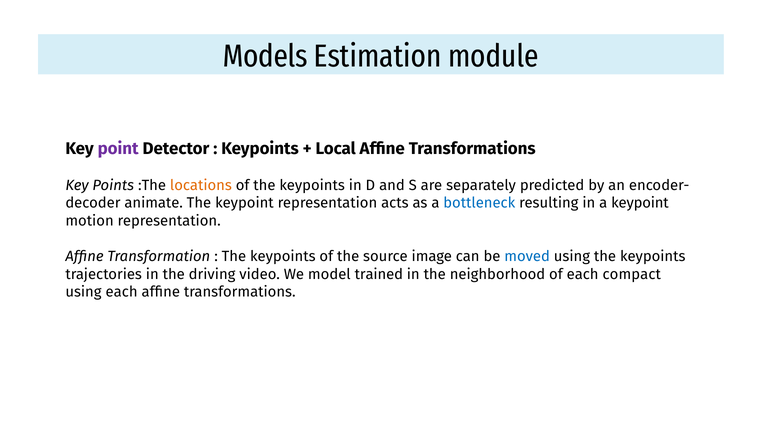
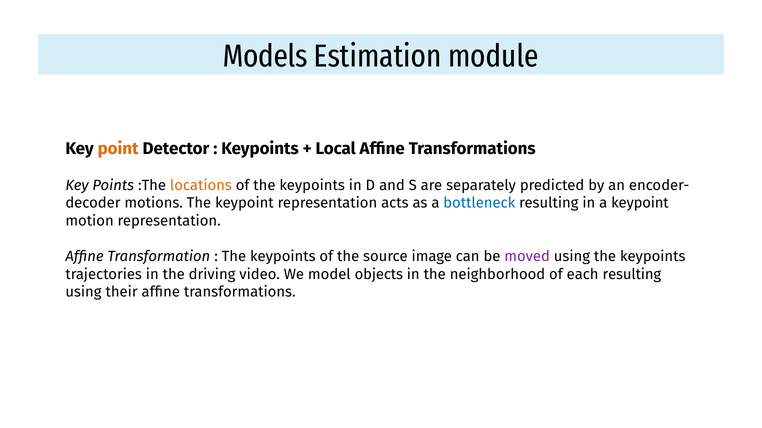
point colour: purple -> orange
animate: animate -> motions
moved colour: blue -> purple
trained: trained -> objects
each compact: compact -> resulting
using each: each -> their
